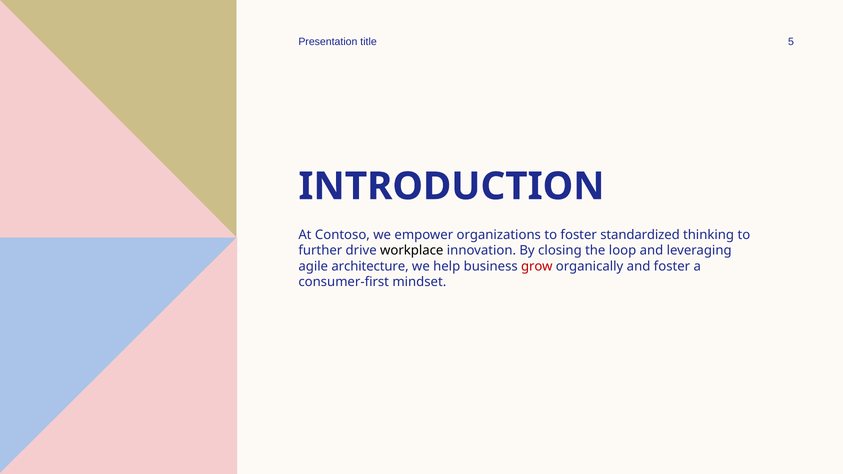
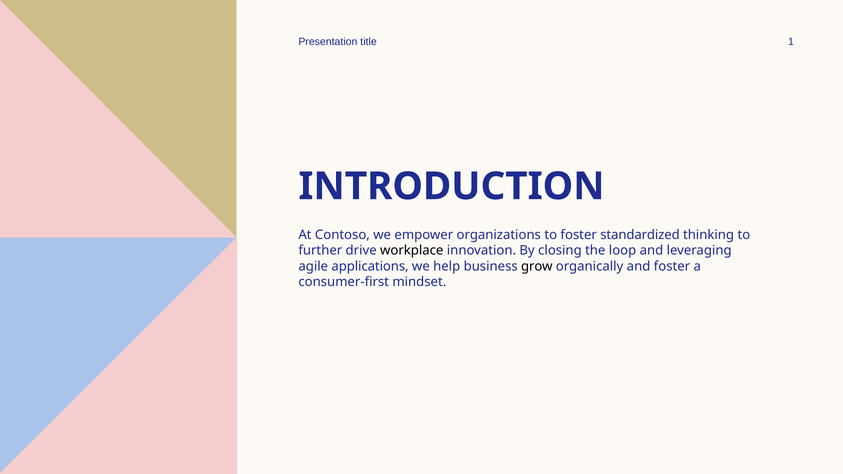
5: 5 -> 1
architecture: architecture -> applications
grow colour: red -> black
